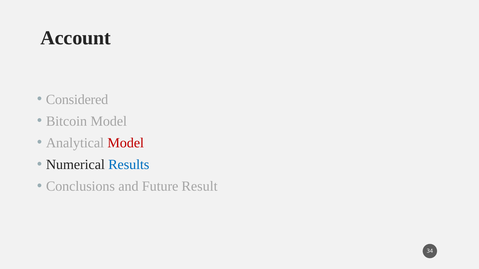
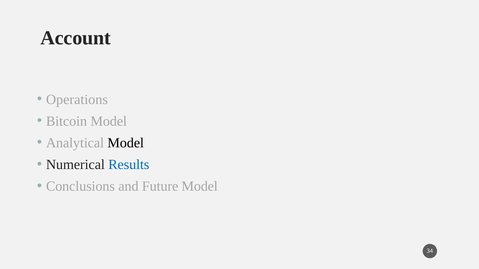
Considered: Considered -> Operations
Model at (126, 143) colour: red -> black
Future Result: Result -> Model
